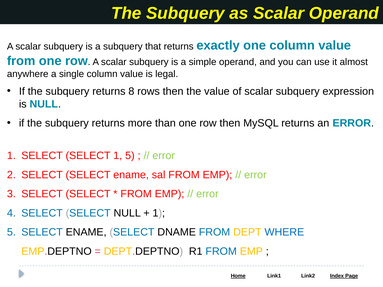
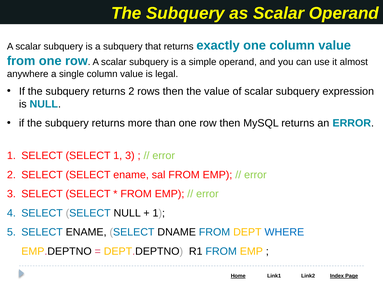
returns 8: 8 -> 2
SELECT 1 5: 5 -> 3
